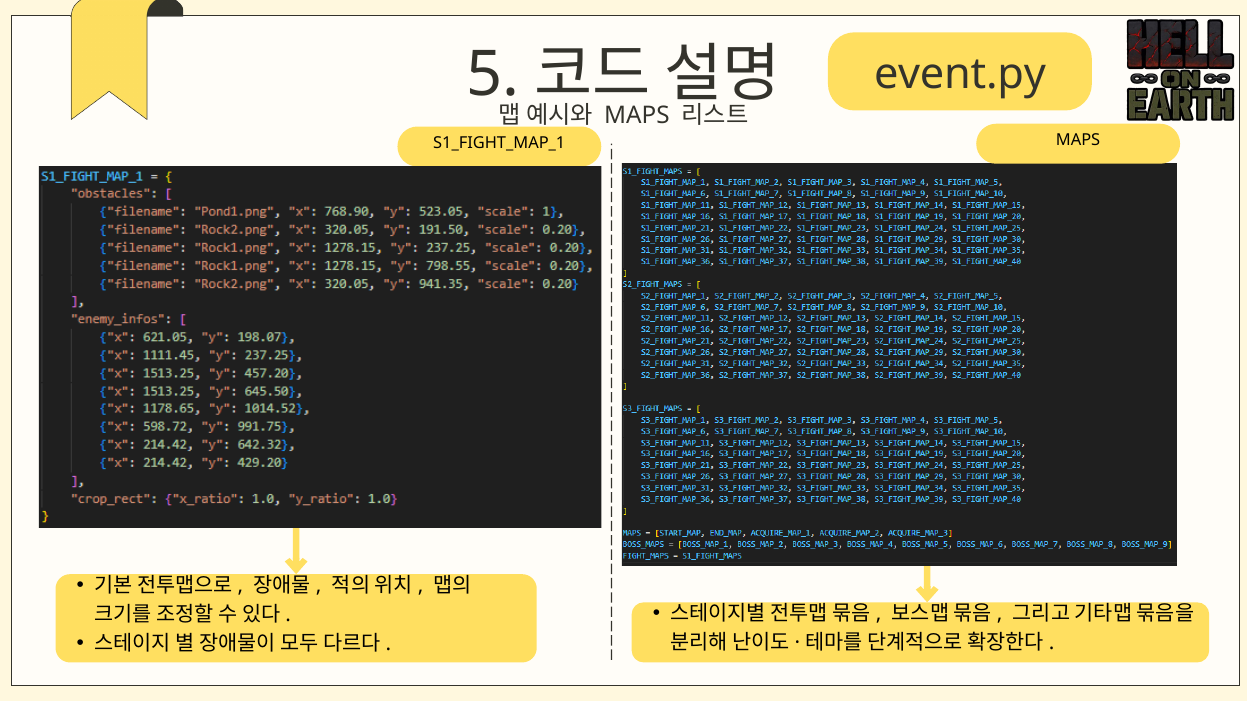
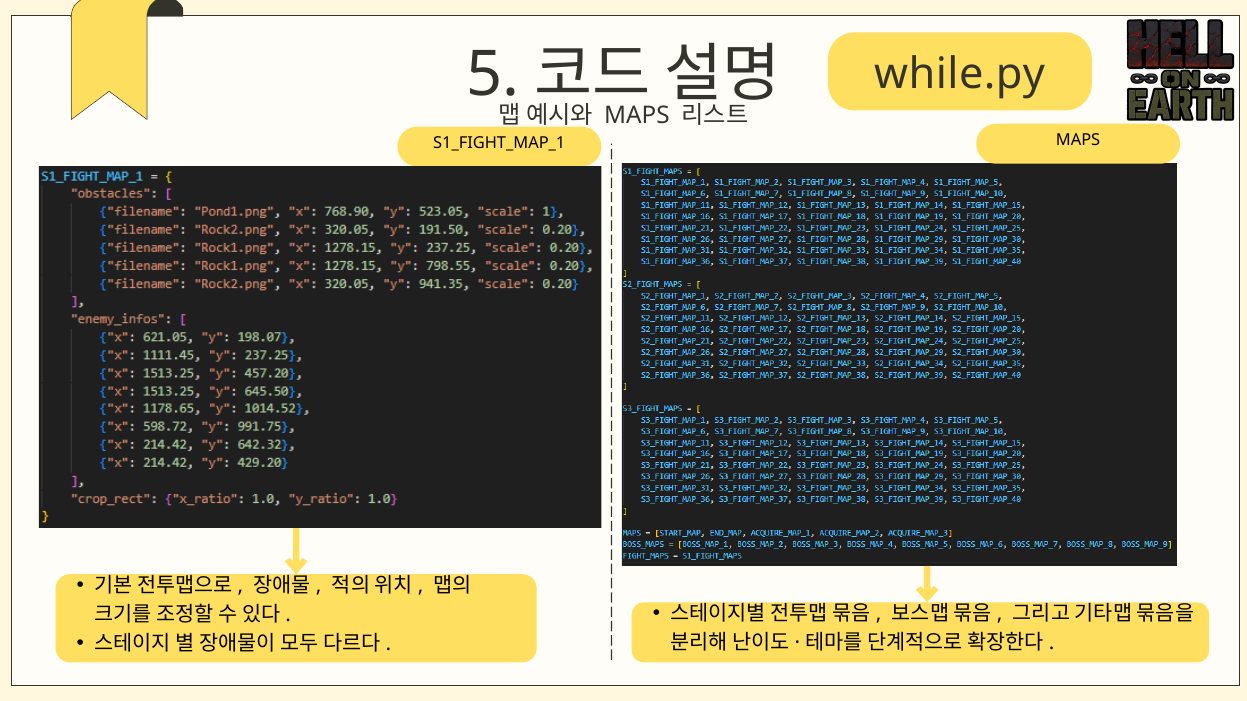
event.py: event.py -> while.py
